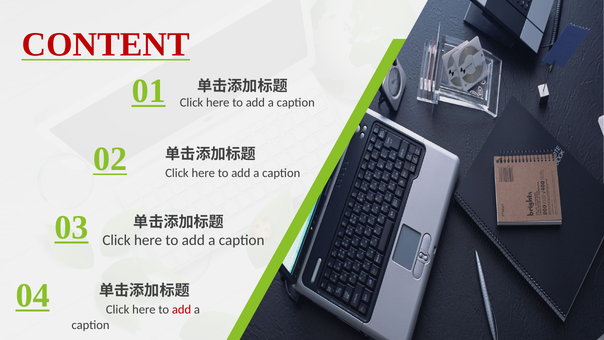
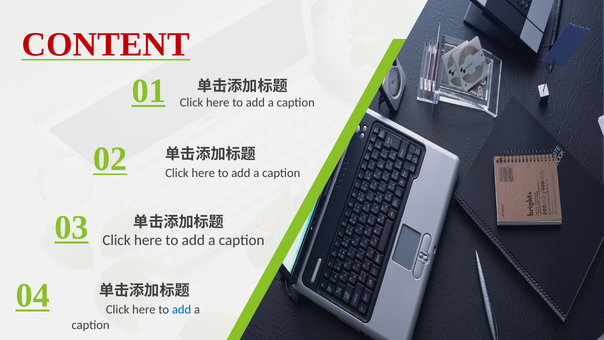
add at (182, 309) colour: red -> blue
